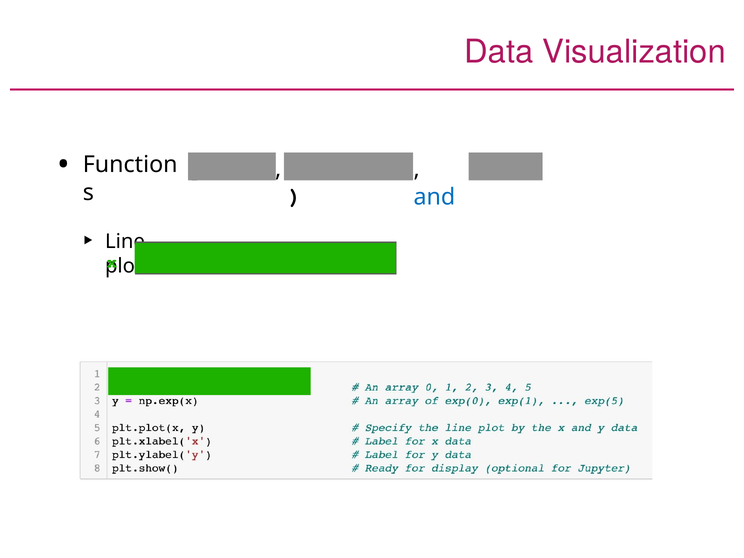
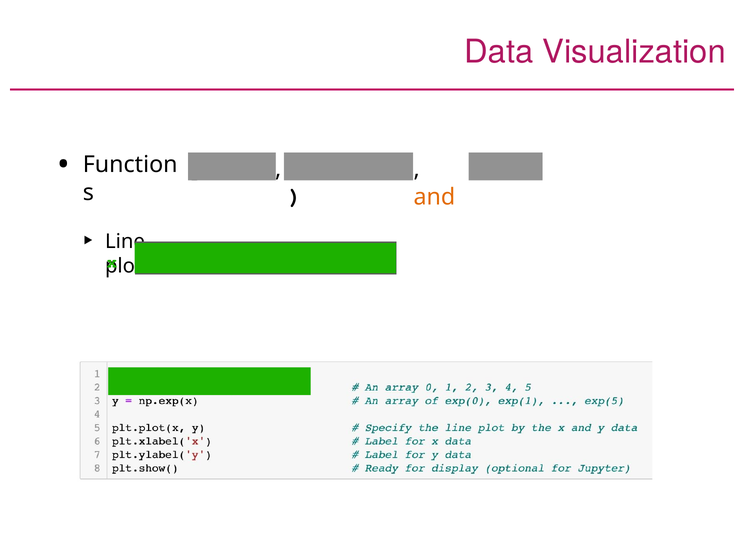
and colour: blue -> orange
